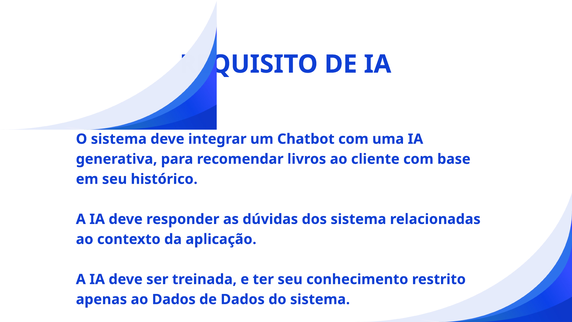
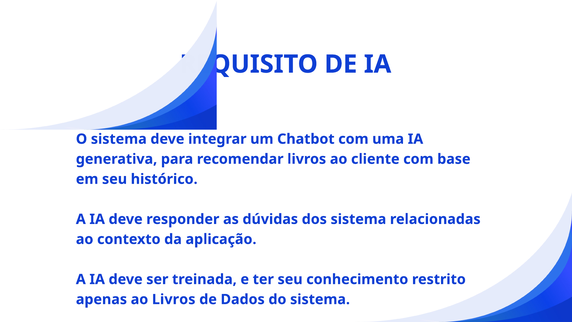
ao Dados: Dados -> Livros
